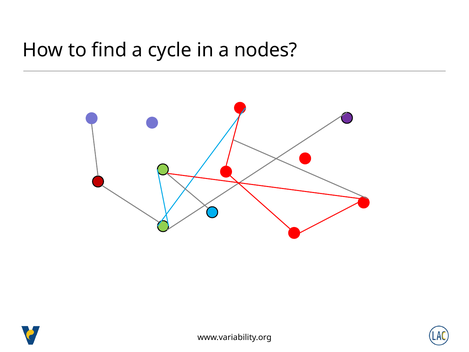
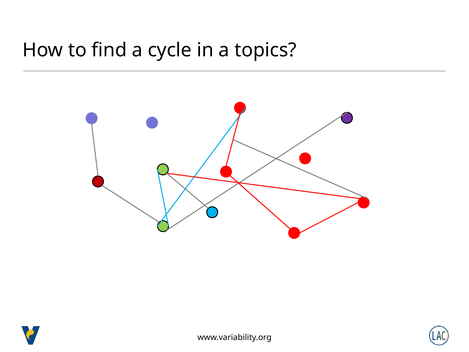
nodes: nodes -> topics
